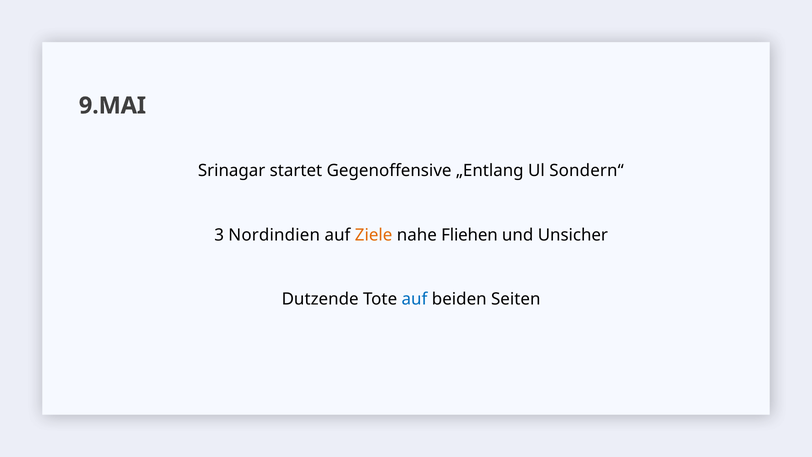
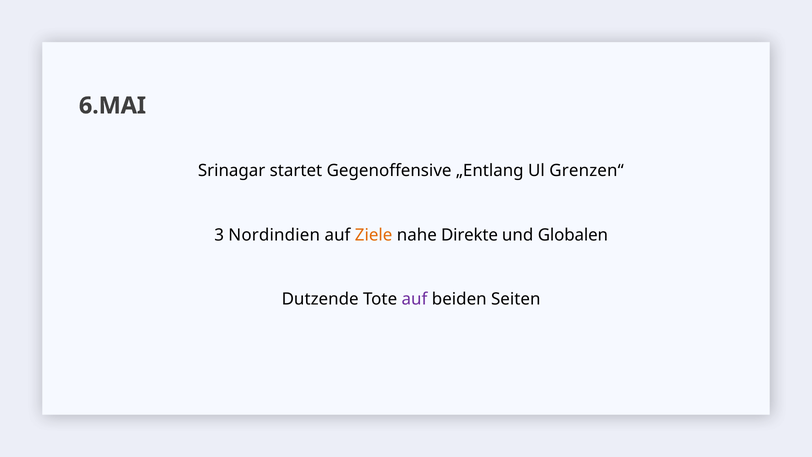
9.MAI: 9.MAI -> 6.MAI
Sondern“: Sondern“ -> Grenzen“
Fliehen: Fliehen -> Direkte
Unsicher: Unsicher -> Globalen
auf at (415, 299) colour: blue -> purple
